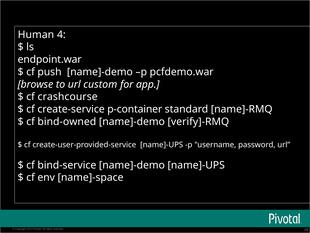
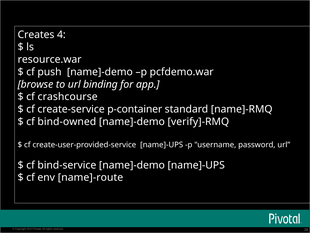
Human: Human -> Creates
endpoint.war: endpoint.war -> resource.war
custom: custom -> binding
name]-space: name]-space -> name]-route
